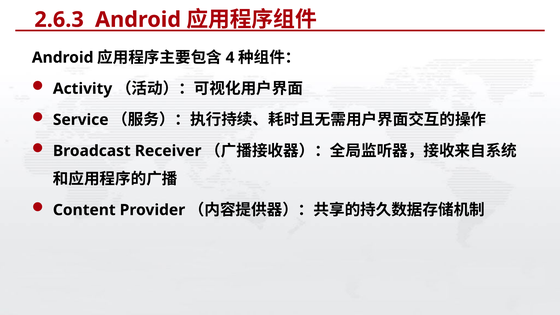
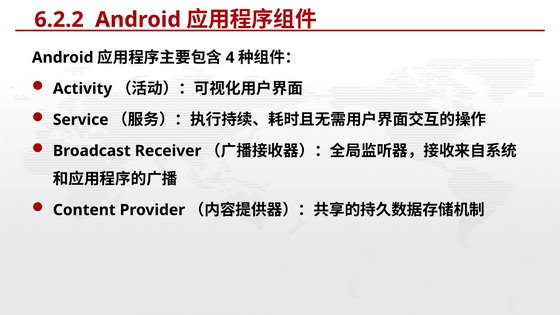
2.6.3: 2.6.3 -> 6.2.2
